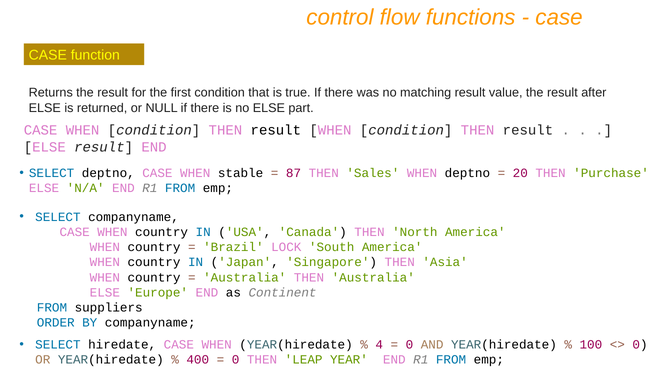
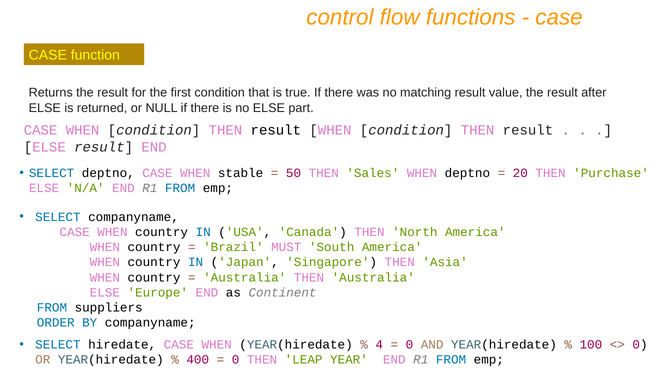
87: 87 -> 50
LOCK: LOCK -> MUST
